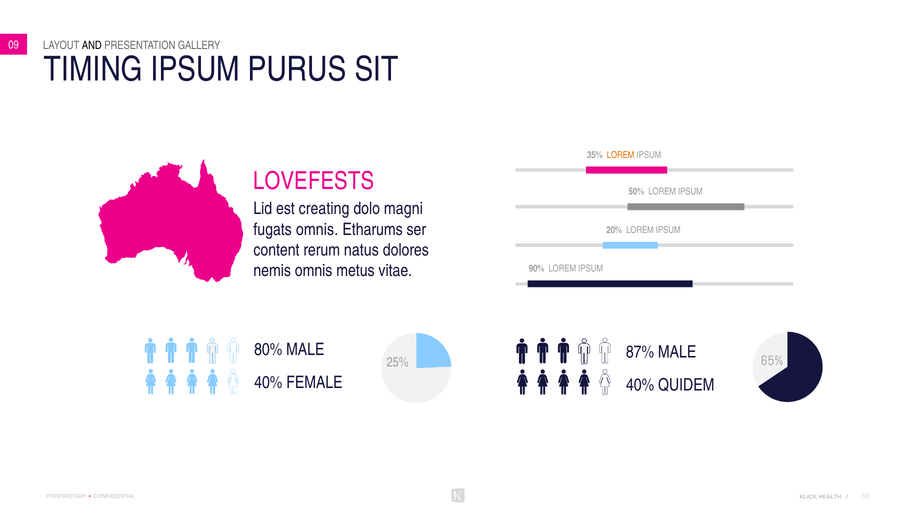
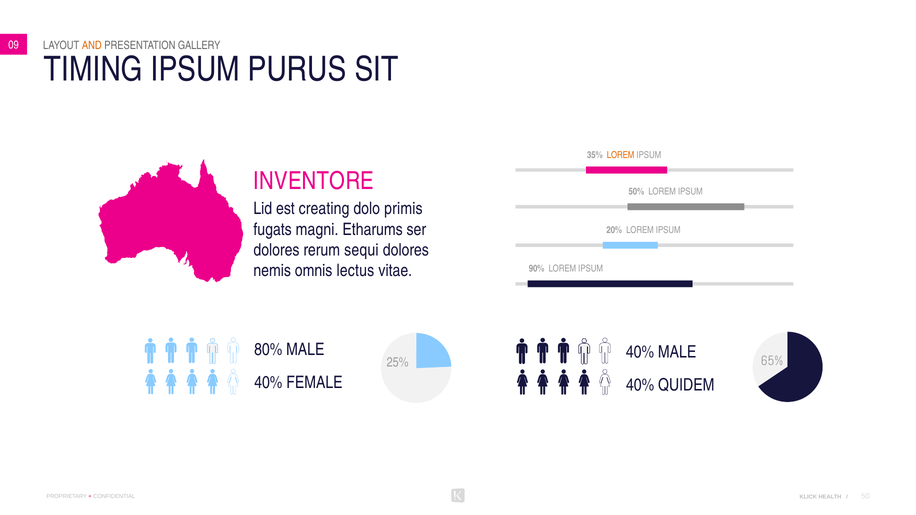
AND colour: black -> orange
LOVEFESTS: LOVEFESTS -> INVENTORE
magni: magni -> primis
fugats omnis: omnis -> magni
content at (276, 250): content -> dolores
natus: natus -> sequi
metus: metus -> lectus
87% at (640, 352): 87% -> 40%
